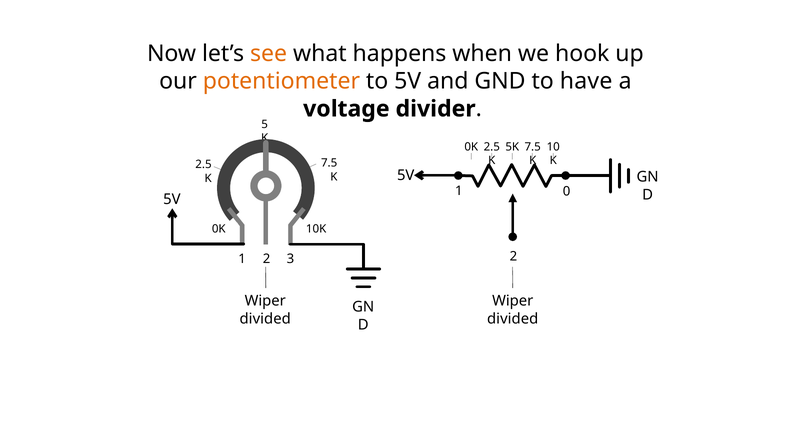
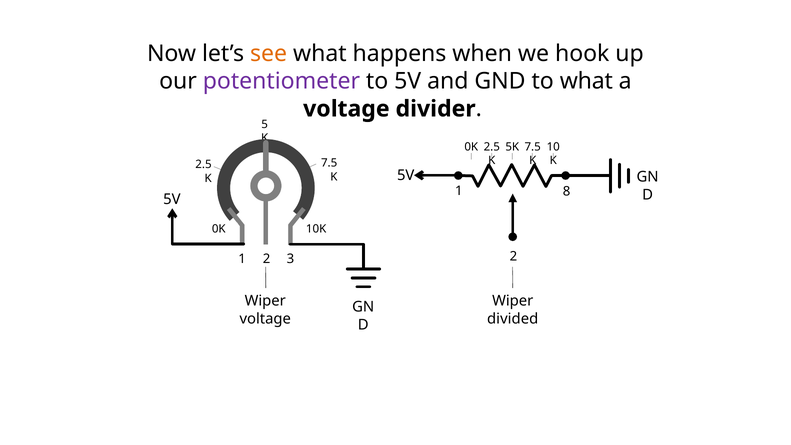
potentiometer colour: orange -> purple
to have: have -> what
0: 0 -> 8
divided at (265, 319): divided -> voltage
